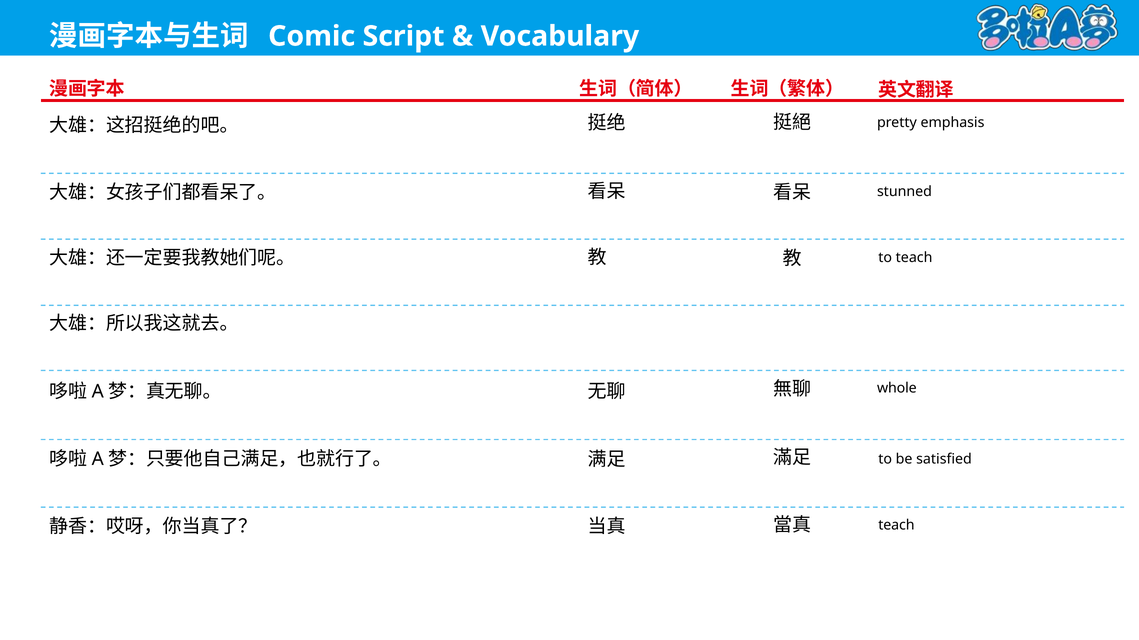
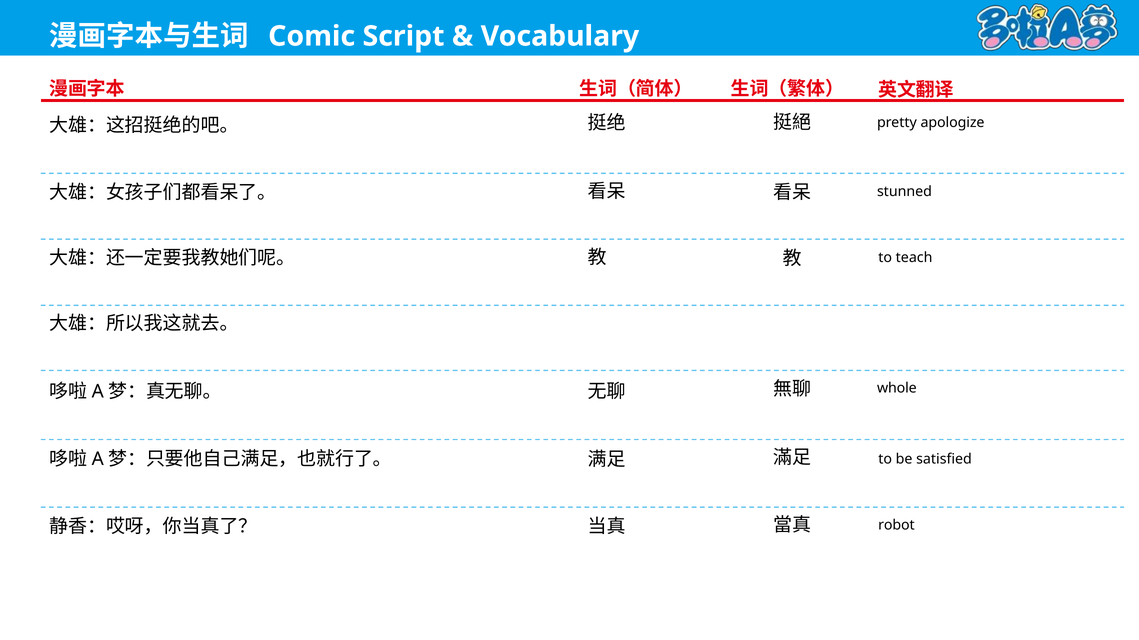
emphasis: emphasis -> apologize
teach at (896, 526): teach -> robot
